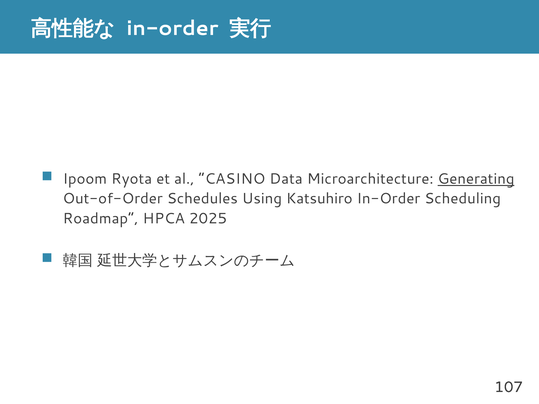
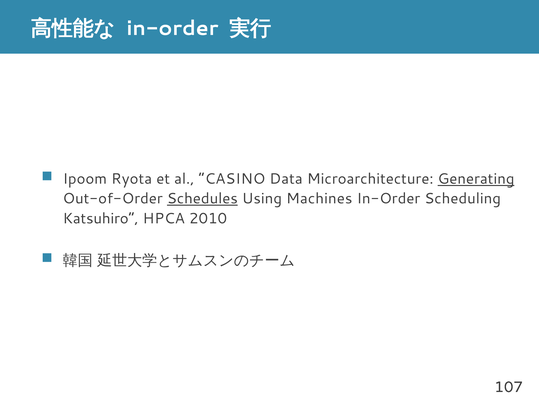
Schedules underline: none -> present
Katsuhiro: Katsuhiro -> Machines
Roadmap: Roadmap -> Katsuhiro
2025: 2025 -> 2010
